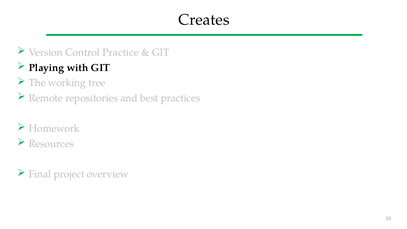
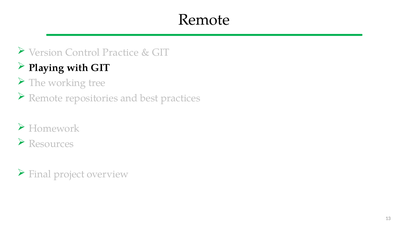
Creates at (204, 20): Creates -> Remote
